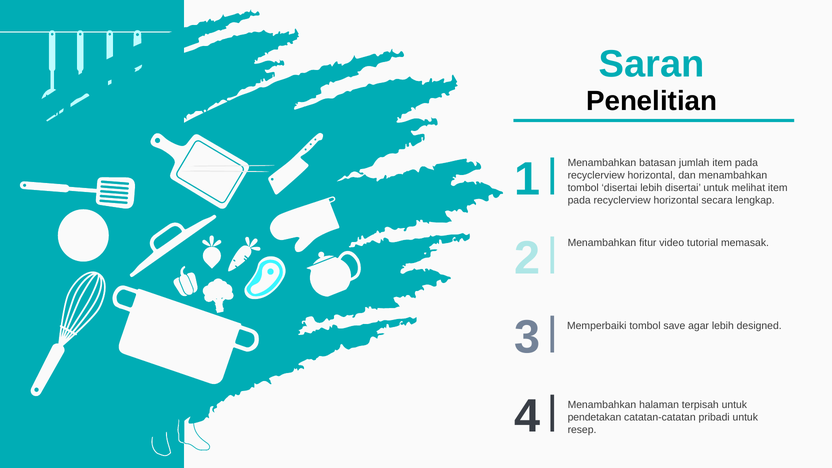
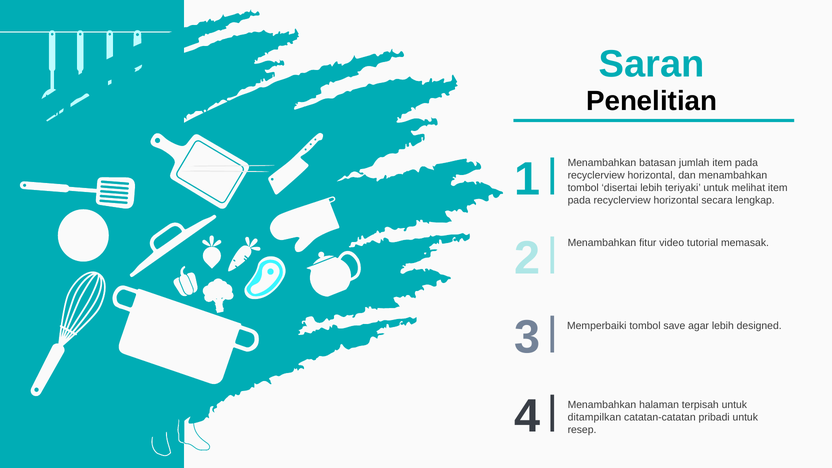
lebih disertai: disertai -> teriyaki
pendetakan: pendetakan -> ditampilkan
